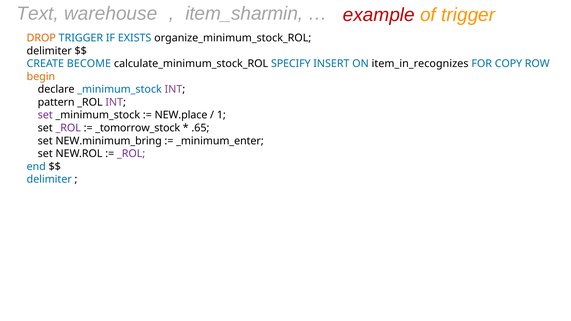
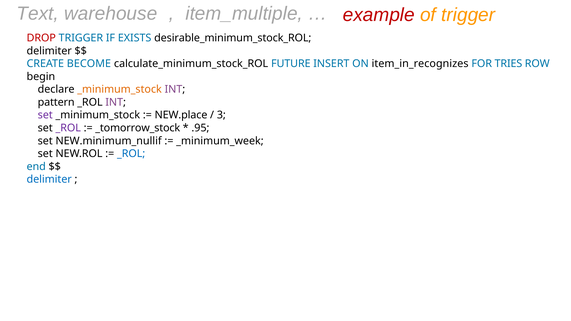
item_sharmin: item_sharmin -> item_multiple
DROP colour: orange -> red
organize_minimum_stock_ROL: organize_minimum_stock_ROL -> desirable_minimum_stock_ROL
SPECIFY: SPECIFY -> FUTURE
COPY: COPY -> TRIES
begin colour: orange -> black
_minimum_stock at (120, 90) colour: blue -> orange
1: 1 -> 3
.65: .65 -> .95
NEW.minimum_bring: NEW.minimum_bring -> NEW.minimum_nullif
_minimum_enter: _minimum_enter -> _minimum_week
_ROL at (131, 154) colour: purple -> blue
